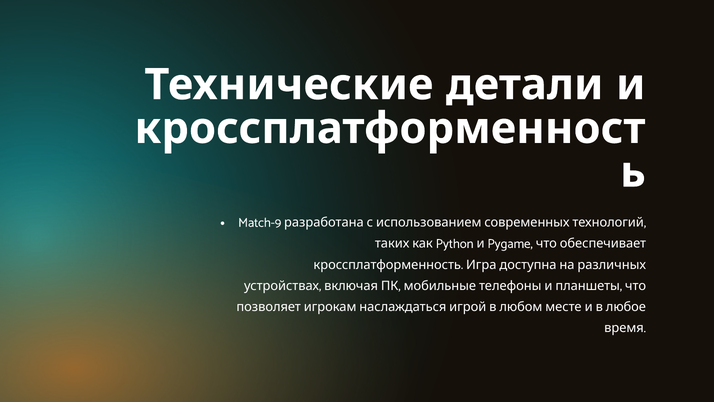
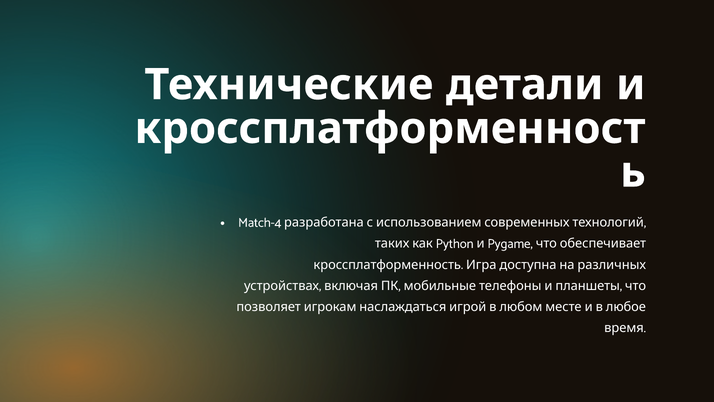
Match-9: Match-9 -> Match-4
